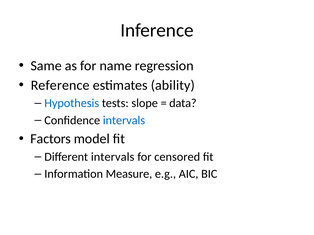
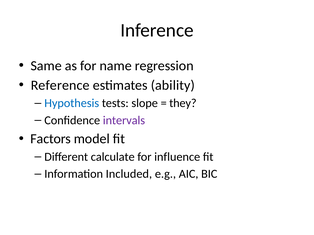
data: data -> they
intervals at (124, 121) colour: blue -> purple
Different intervals: intervals -> calculate
censored: censored -> influence
Measure: Measure -> Included
